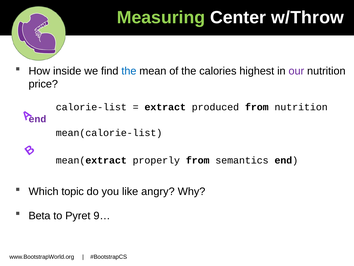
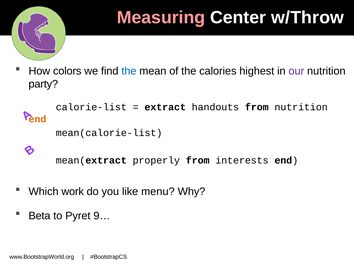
Measuring colour: light green -> pink
inside: inside -> colors
price: price -> party
produced: produced -> handouts
end at (37, 119) colour: purple -> orange
semantics: semantics -> interests
topic: topic -> work
angry: angry -> menu
